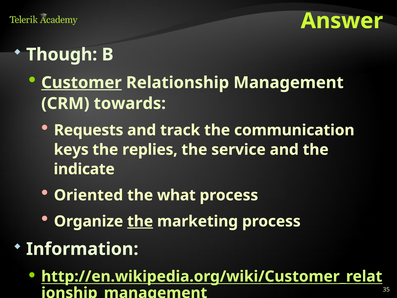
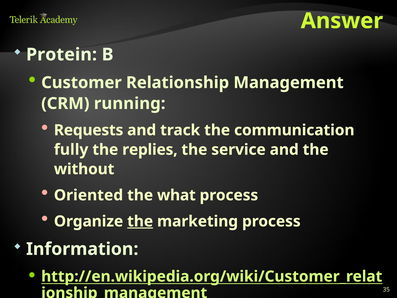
Though: Though -> Protein
Customer underline: present -> none
towards: towards -> running
keys: keys -> fully
indicate: indicate -> without
